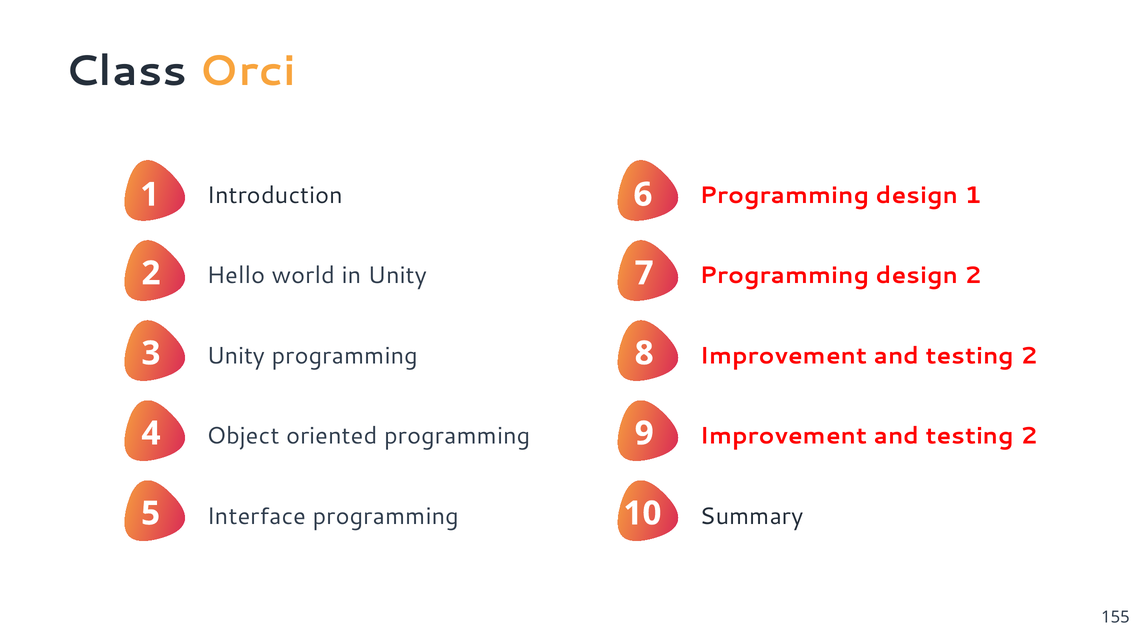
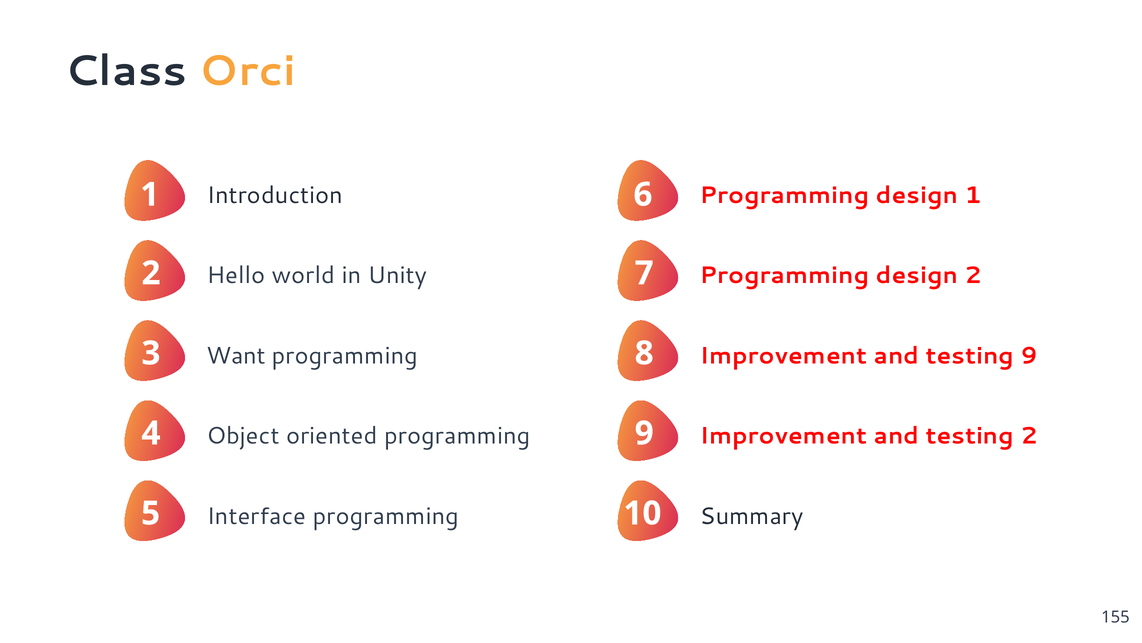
Unity at (236, 355): Unity -> Want
2 at (1029, 355): 2 -> 9
